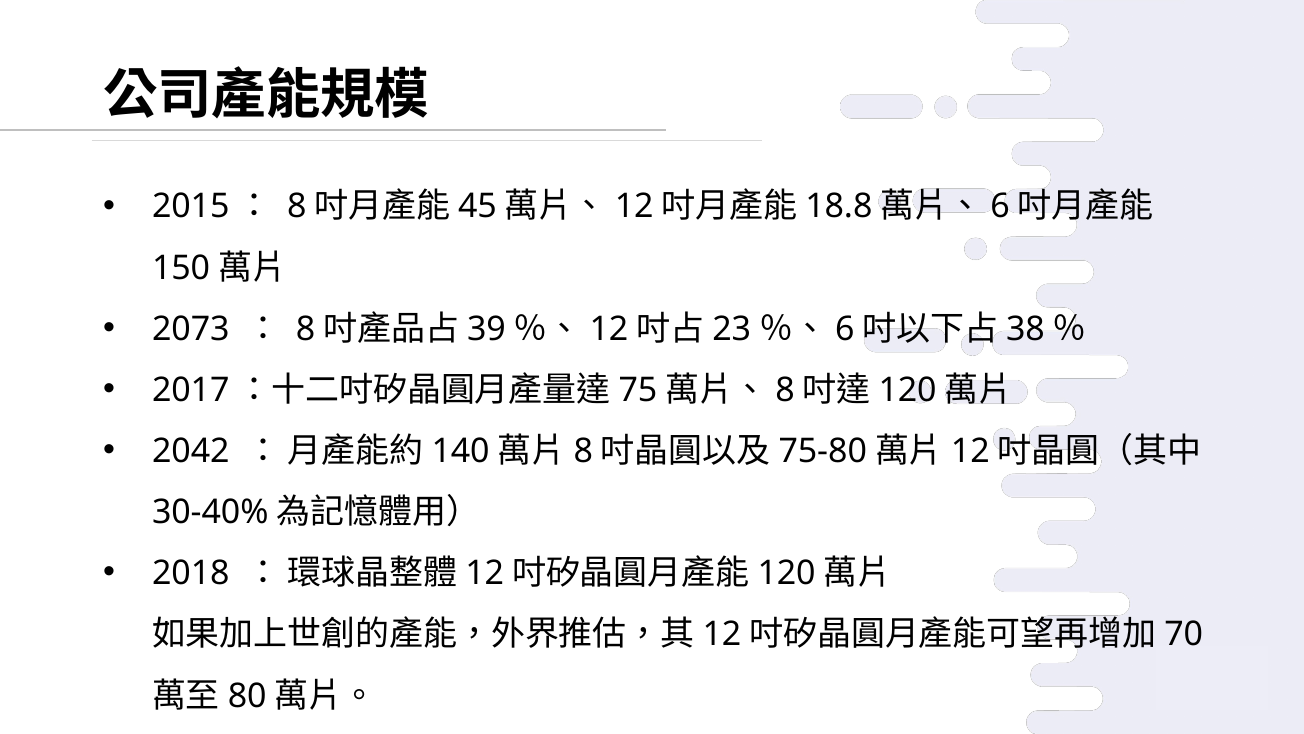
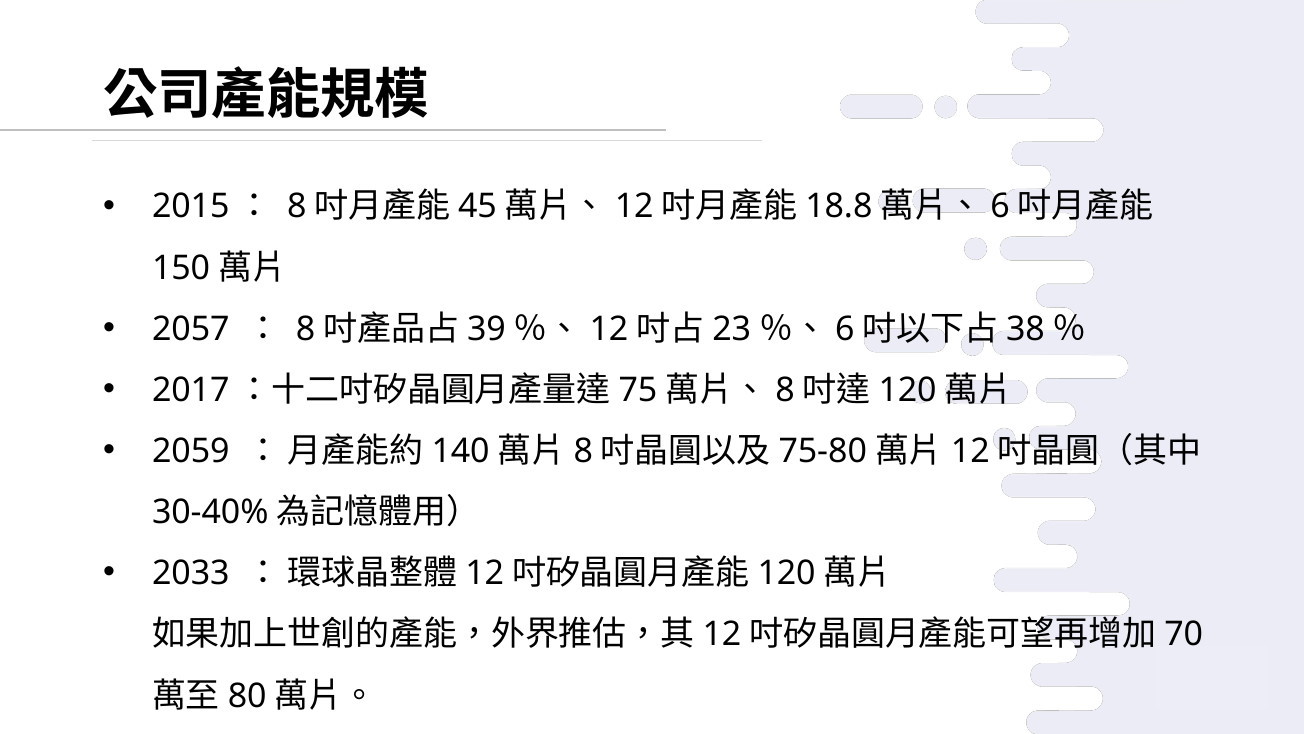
2073: 2073 -> 2057
2042: 2042 -> 2059
2018: 2018 -> 2033
